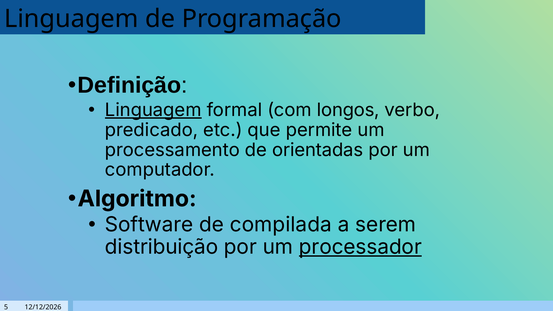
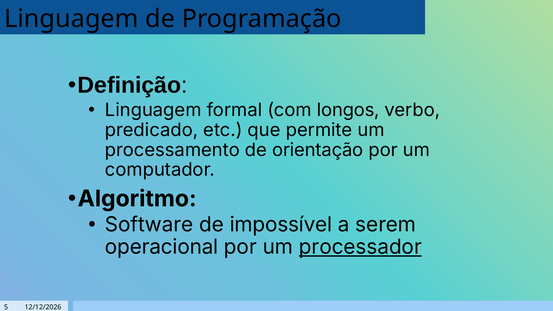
Linguagem at (153, 110) underline: present -> none
orientadas: orientadas -> orientação
compilada: compilada -> impossível
distribuição: distribuição -> operacional
